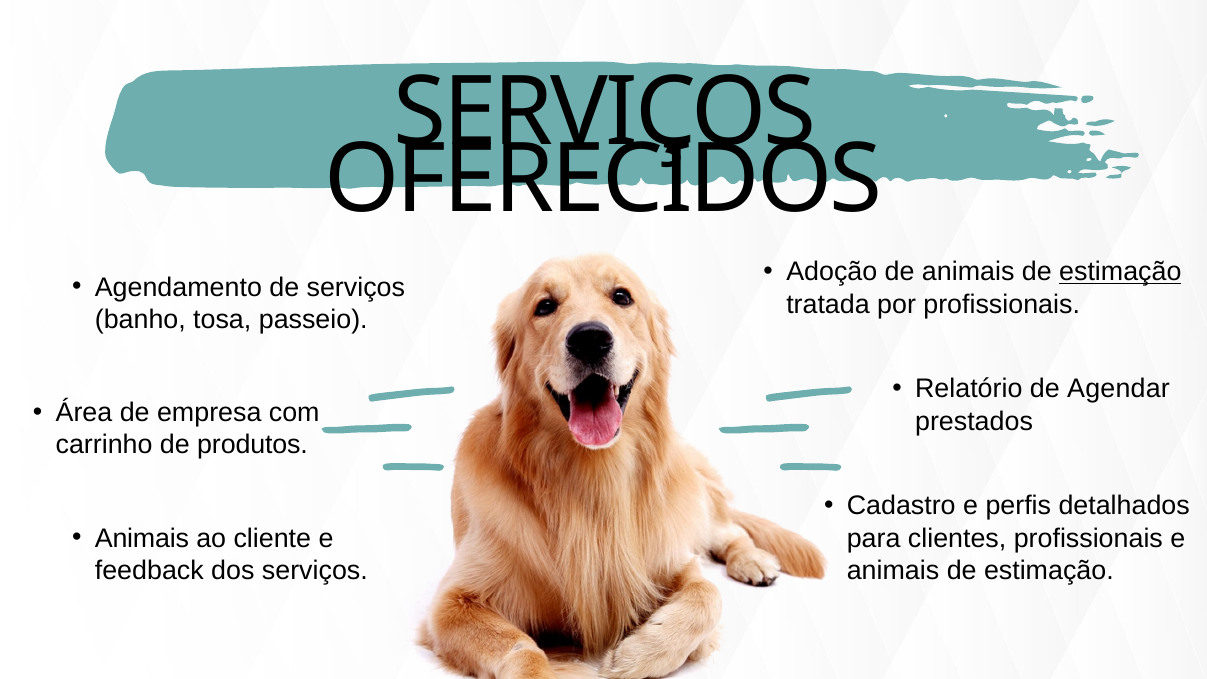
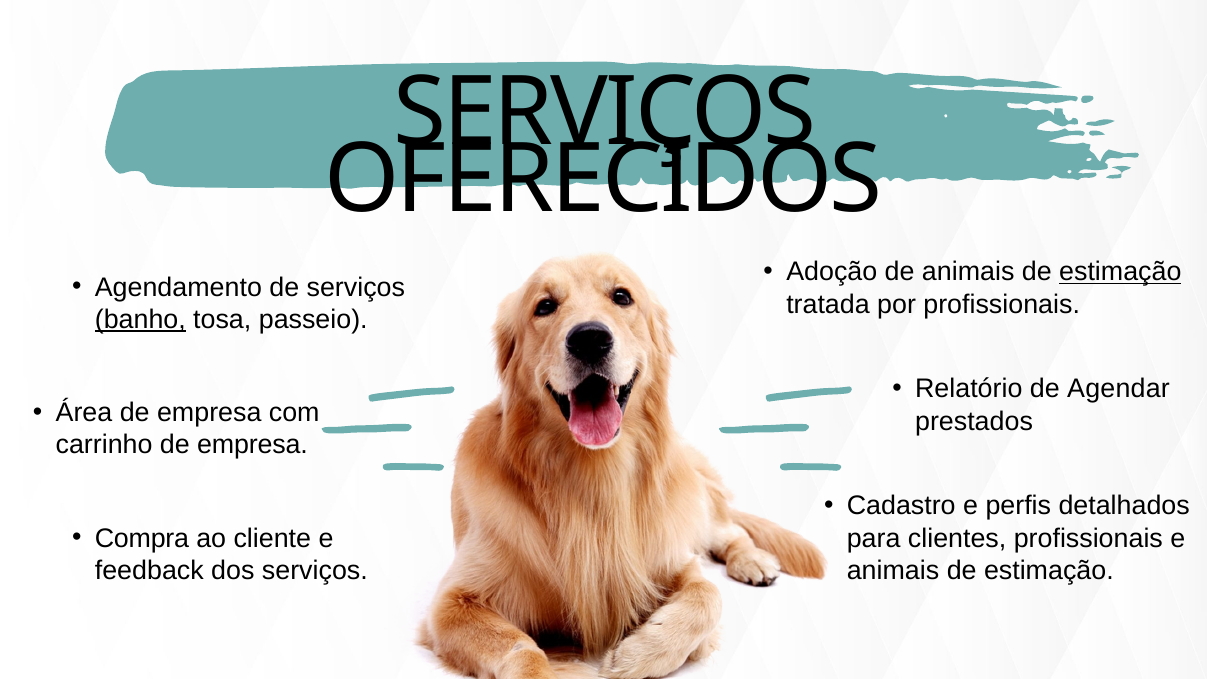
banho underline: none -> present
carrinho de produtos: produtos -> empresa
Animais at (142, 538): Animais -> Compra
